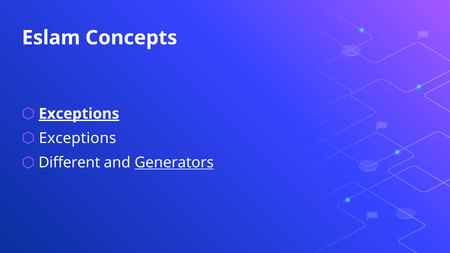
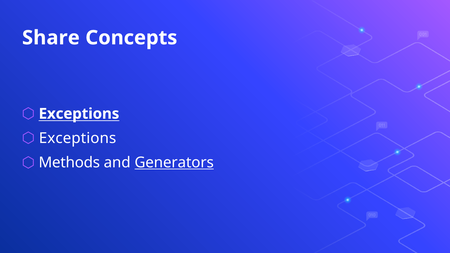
Eslam: Eslam -> Share
Exceptions at (79, 114) underline: present -> none
Different: Different -> Methods
